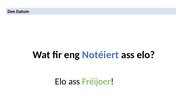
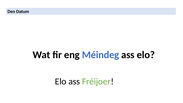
Notéiert: Notéiert -> Méindeg
